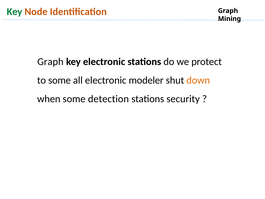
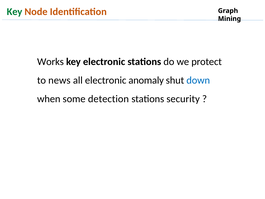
Graph at (50, 62): Graph -> Works
to some: some -> news
modeler: modeler -> anomaly
down colour: orange -> blue
